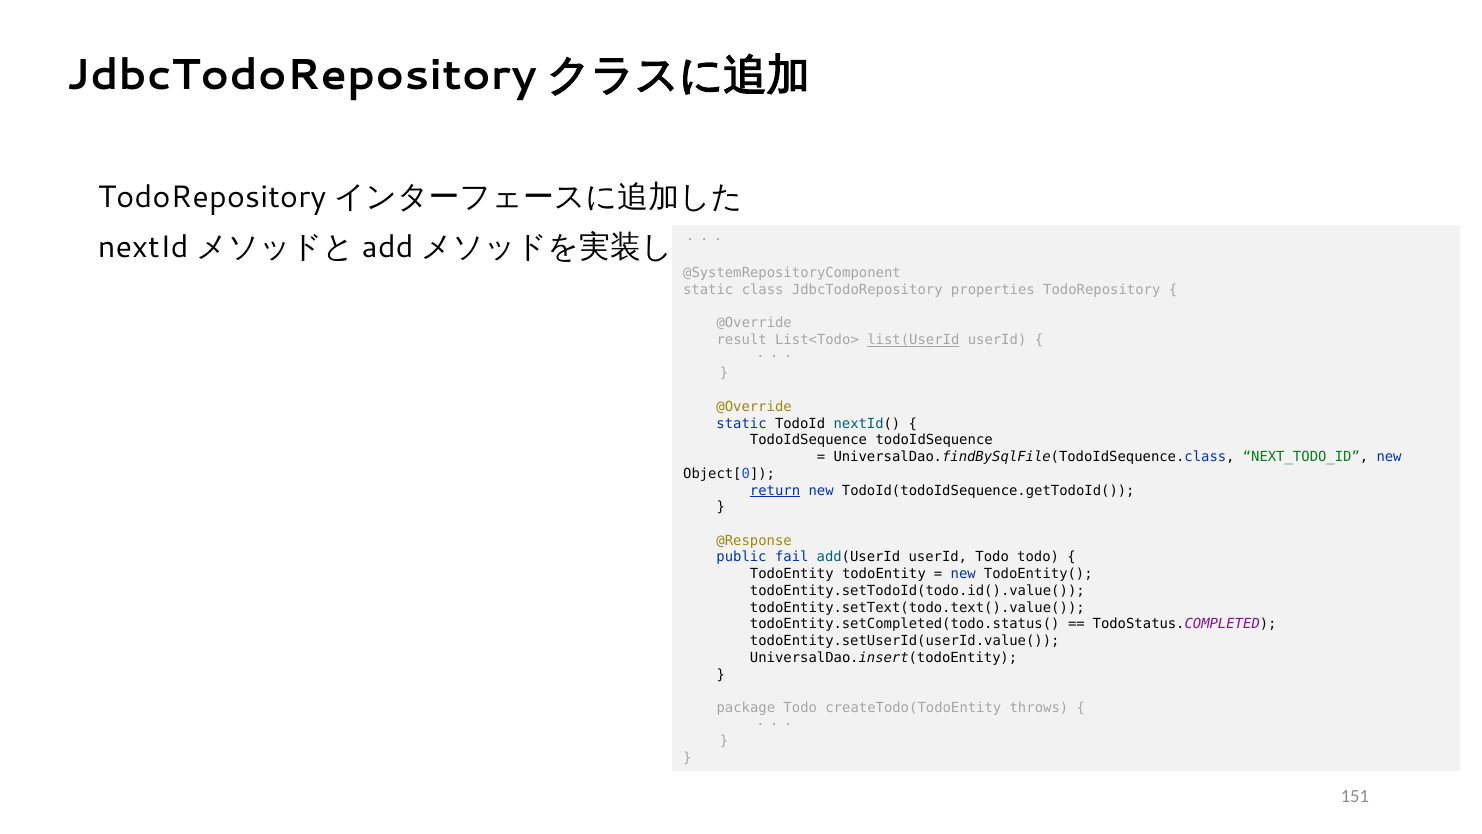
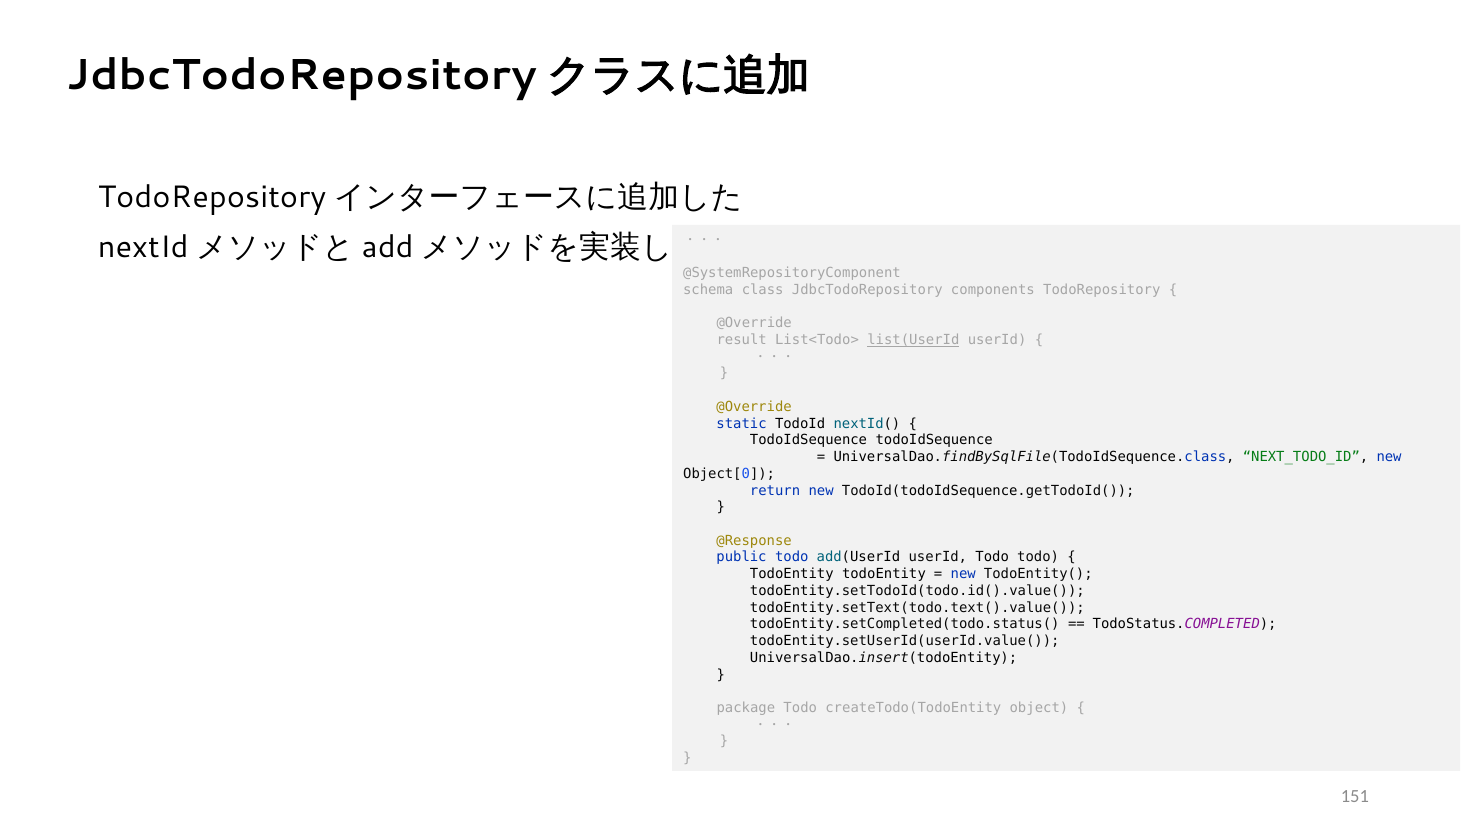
static at (708, 290): static -> schema
properties: properties -> components
return underline: present -> none
public fail: fail -> todo
throws: throws -> object
